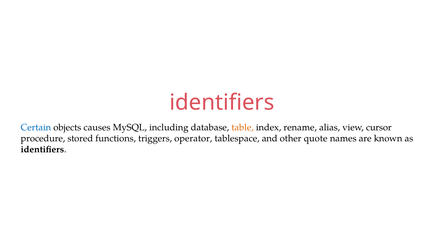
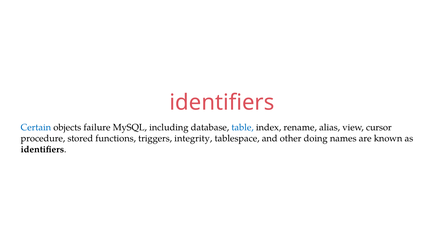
causes: causes -> failure
table colour: orange -> blue
operator: operator -> integrity
quote: quote -> doing
